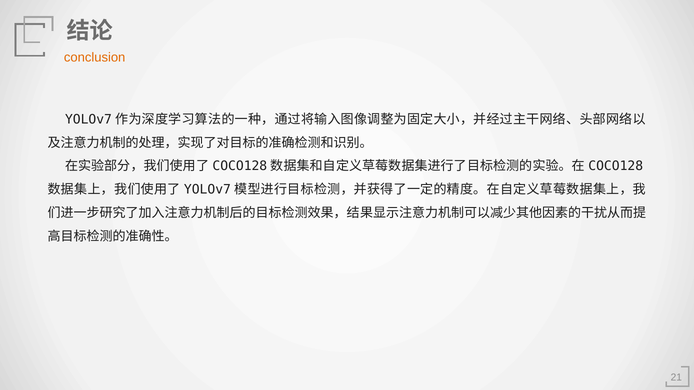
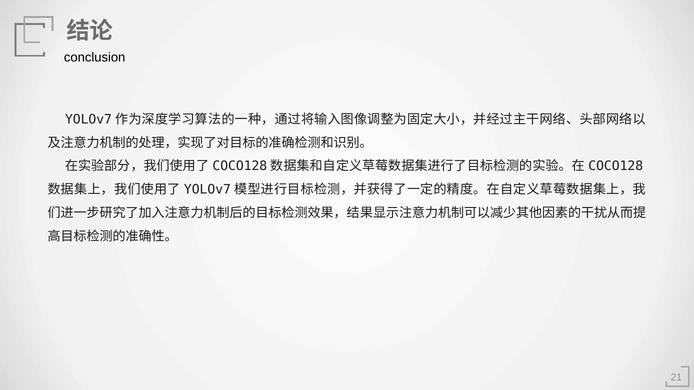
conclusion colour: orange -> black
